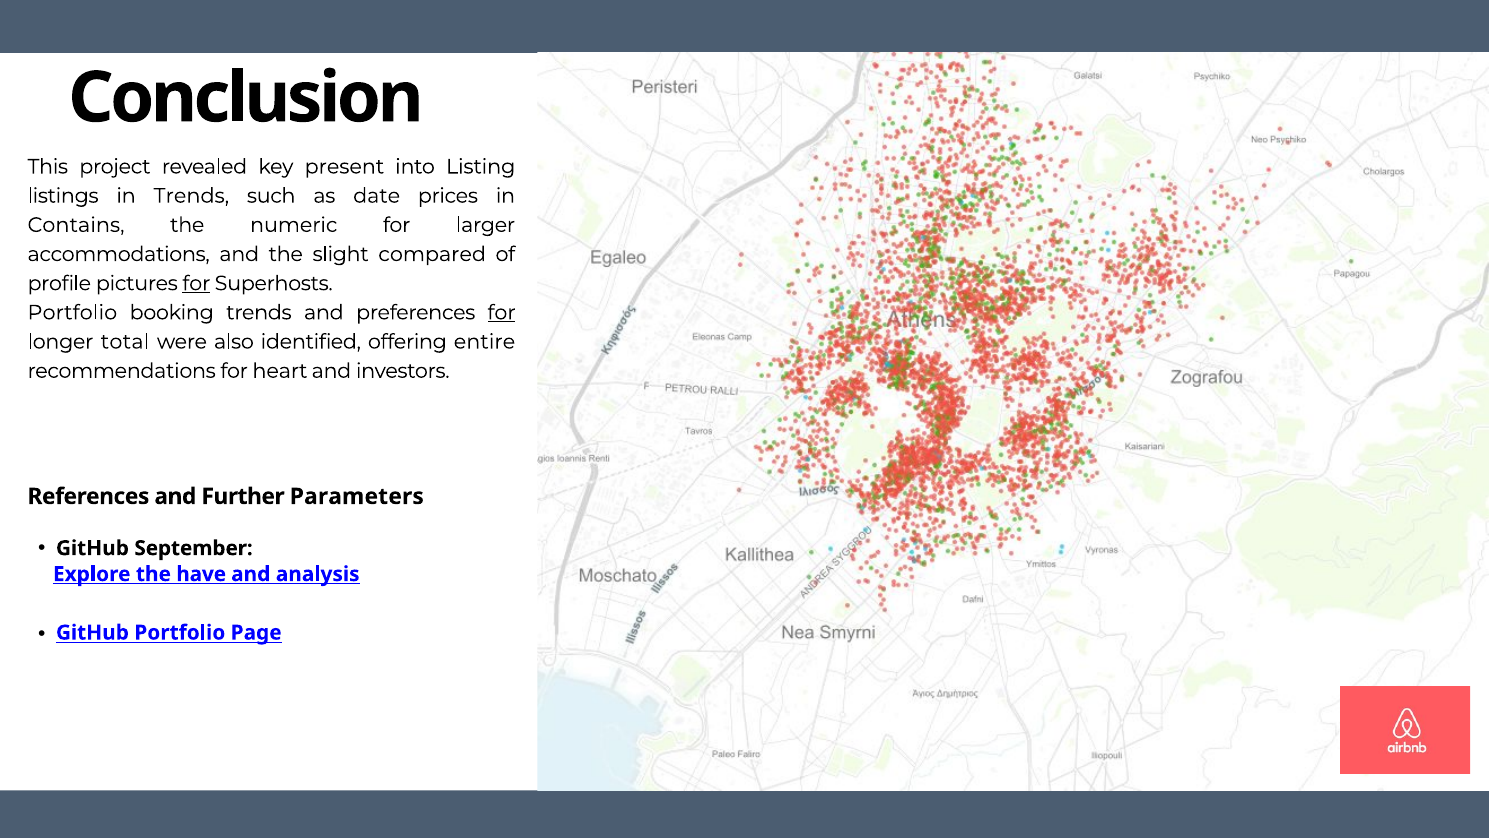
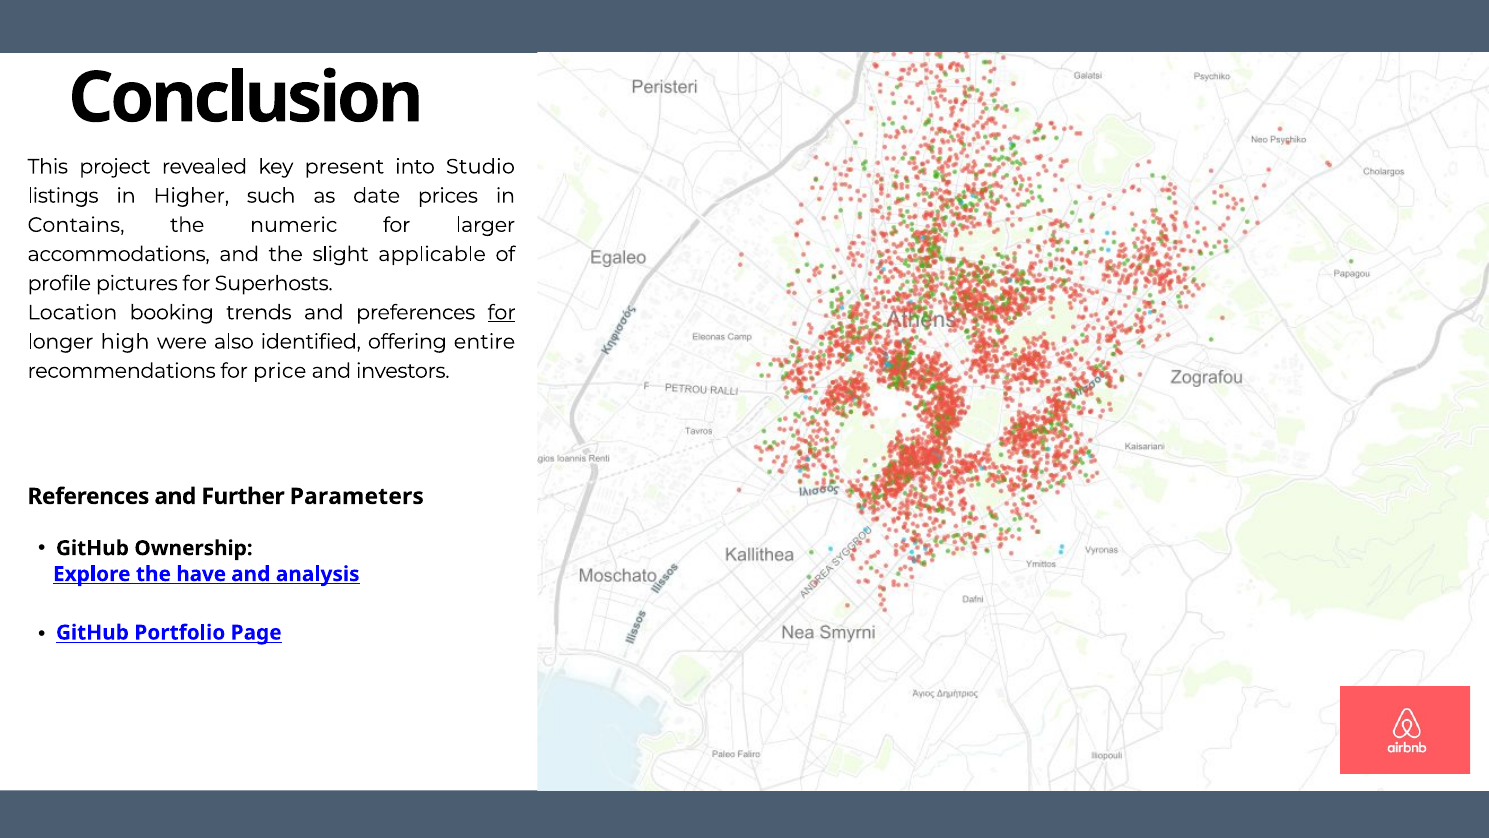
Listing: Listing -> Studio
in Trends: Trends -> Higher
compared: compared -> applicable
for at (196, 283) underline: present -> none
Portfolio at (72, 312): Portfolio -> Location
total: total -> high
heart: heart -> price
September: September -> Ownership
